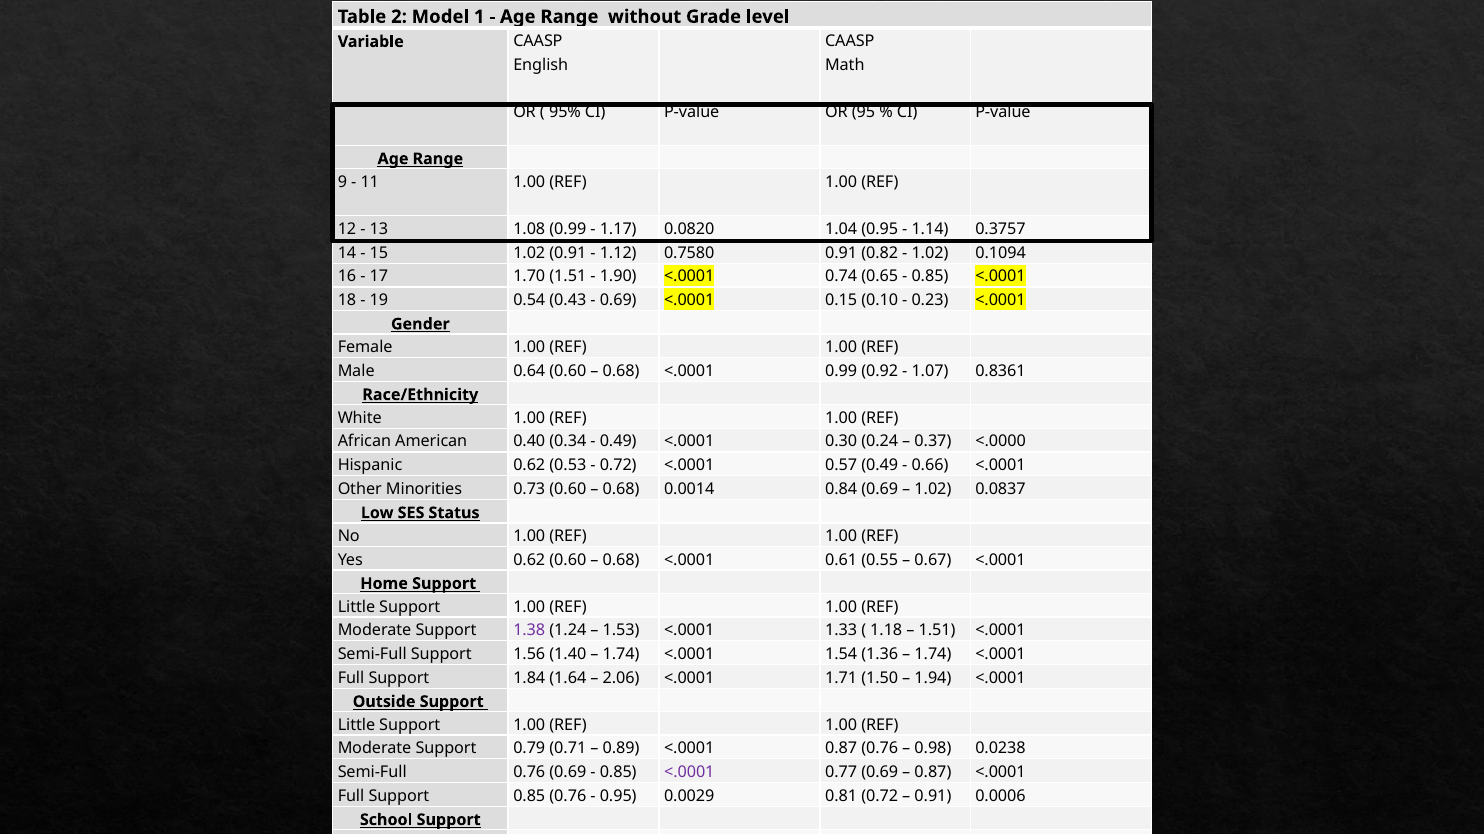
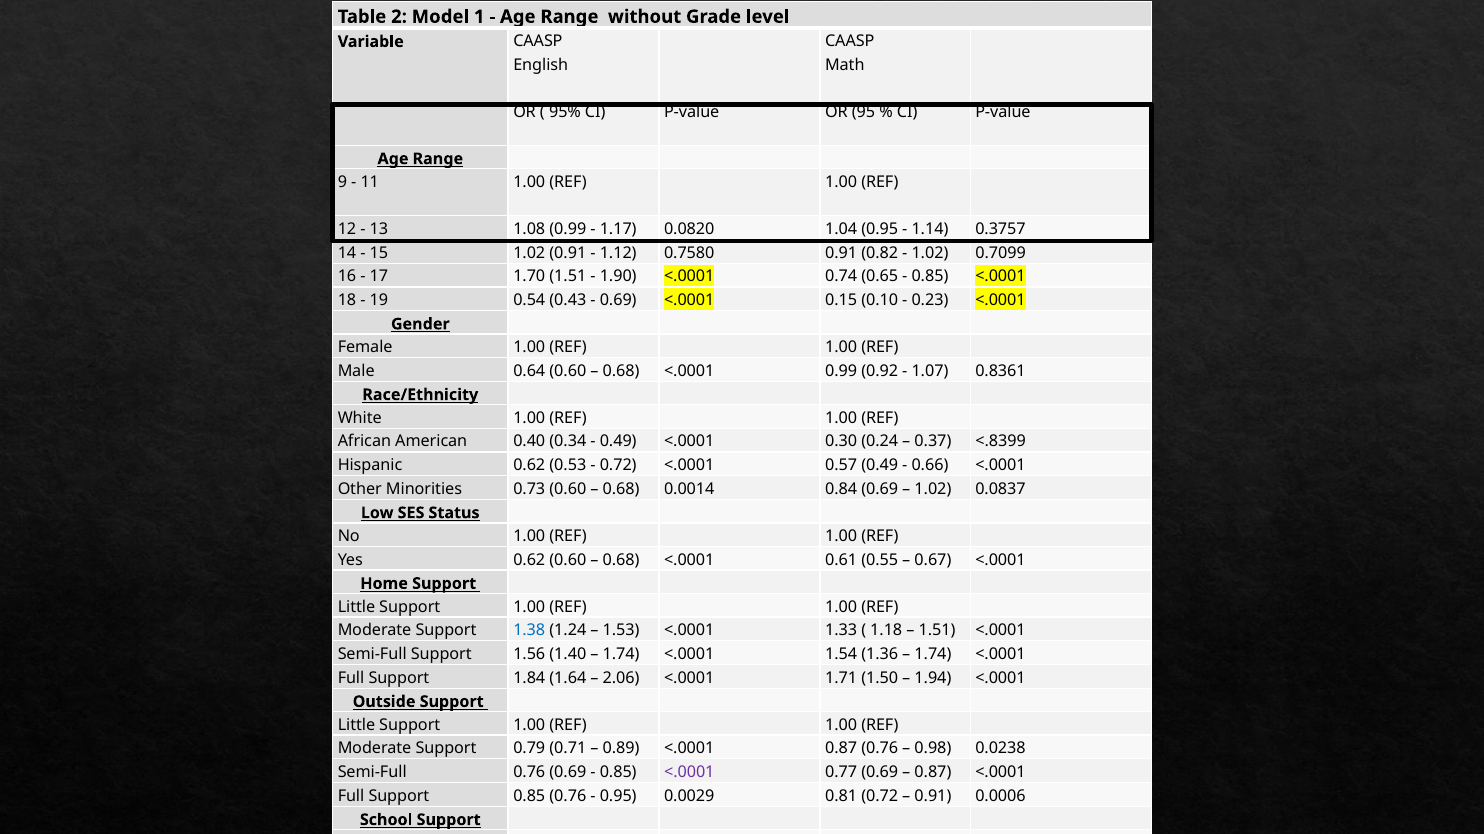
0.1094: 0.1094 -> 0.7099
<.0000: <.0000 -> <.8399
1.38 at (529, 631) colour: purple -> blue
